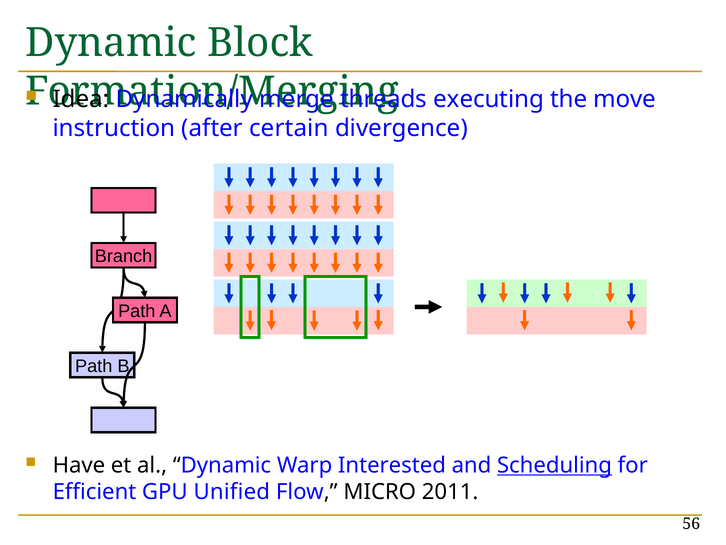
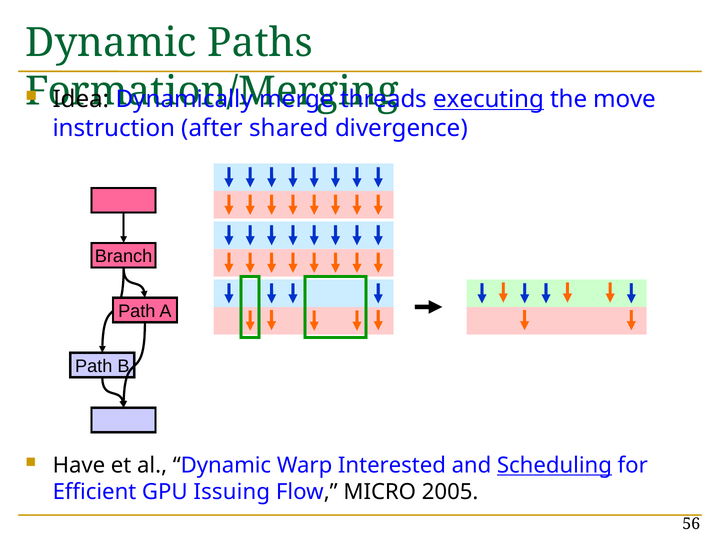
Block: Block -> Paths
executing underline: none -> present
certain: certain -> shared
Unified: Unified -> Issuing
2011: 2011 -> 2005
